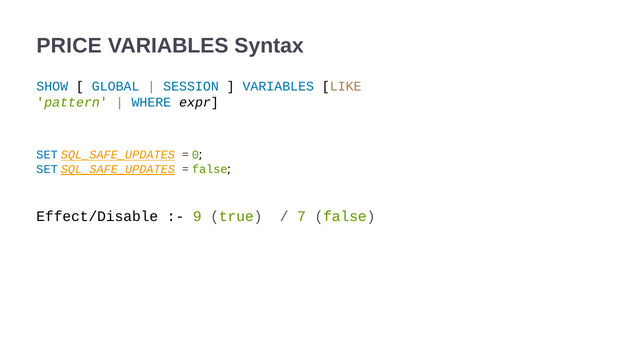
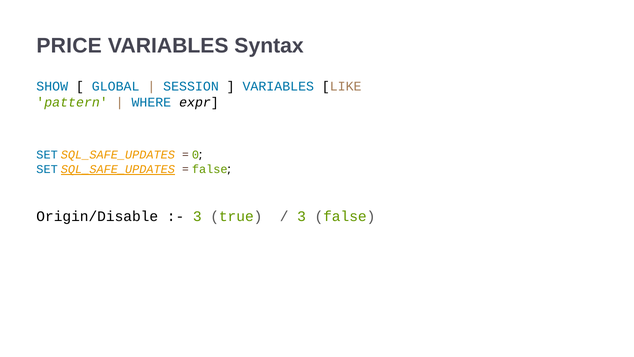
SQL_SAFE_UPDATES at (118, 155) underline: present -> none
Effect/Disable: Effect/Disable -> Origin/Disable
9 at (197, 216): 9 -> 3
7 at (302, 216): 7 -> 3
